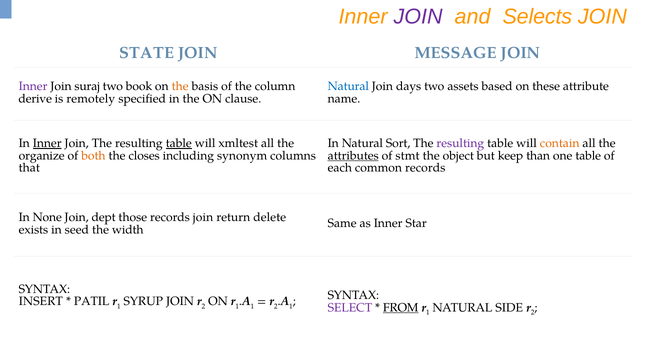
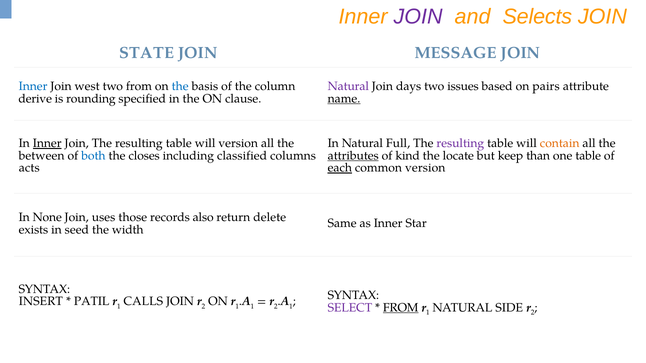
Inner at (33, 86) colour: purple -> blue
suraj: suraj -> west
two book: book -> from
the at (180, 86) colour: orange -> blue
Natural at (348, 86) colour: blue -> purple
assets: assets -> issues
these: these -> pairs
remotely: remotely -> rounding
name underline: none -> present
table at (179, 144) underline: present -> none
will xmltest: xmltest -> version
Sort: Sort -> Full
organize: organize -> between
both colour: orange -> blue
synonym: synonym -> classified
stmt: stmt -> kind
object: object -> locate
that: that -> acts
each underline: none -> present
common records: records -> version
dept: dept -> uses
records join: join -> also
SYRUP: SYRUP -> CALLS
